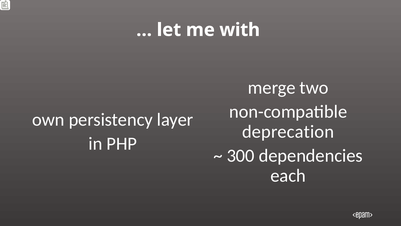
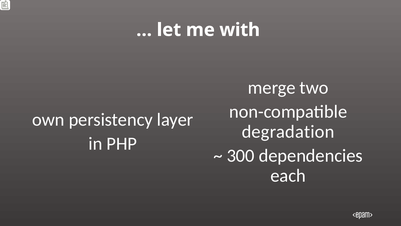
deprecation: deprecation -> degradation
